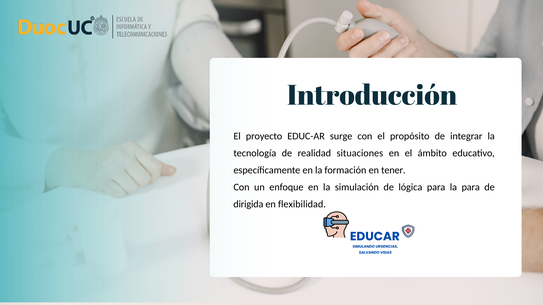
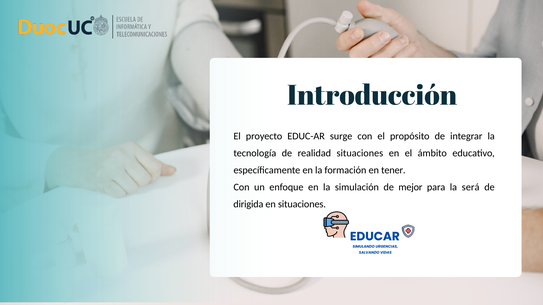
lógica: lógica -> mejor
la para: para -> será
en flexibilidad: flexibilidad -> situaciones
